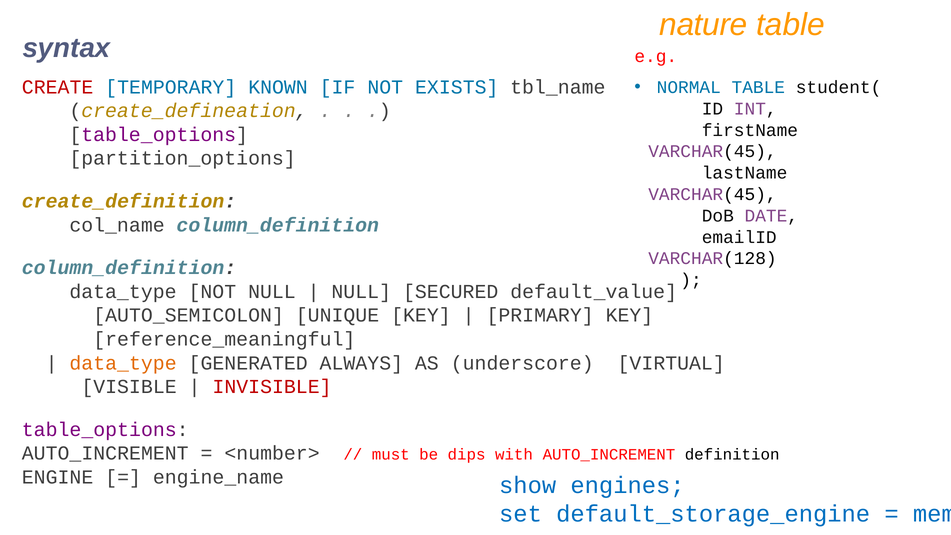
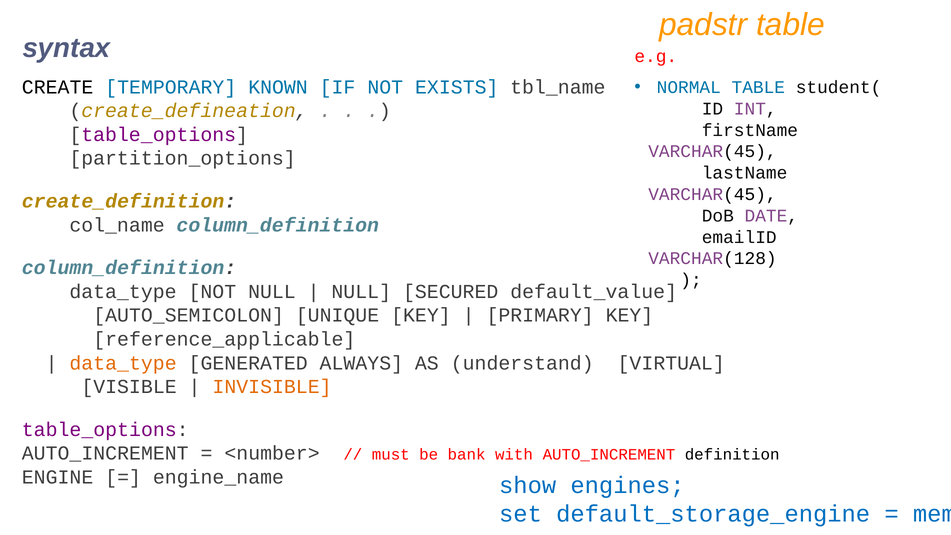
nature: nature -> padstr
CREATE colour: red -> black
reference_meaningful: reference_meaningful -> reference_applicable
underscore: underscore -> understand
INVISIBLE colour: red -> orange
dips: dips -> bank
